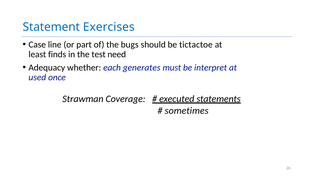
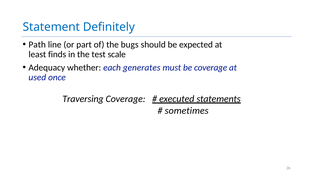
Exercises: Exercises -> Definitely
Case: Case -> Path
tictactoe: tictactoe -> expected
need: need -> scale
be interpret: interpret -> coverage
Strawman: Strawman -> Traversing
